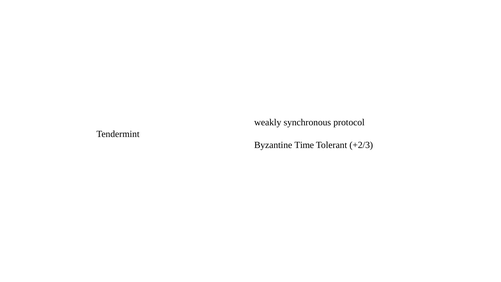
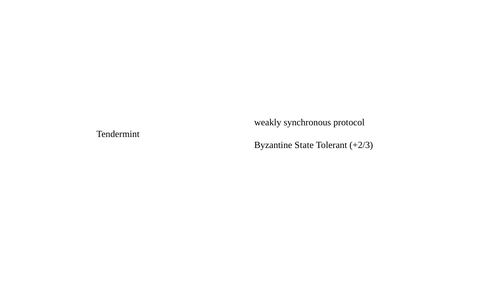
Time: Time -> State
